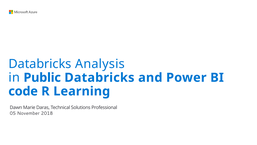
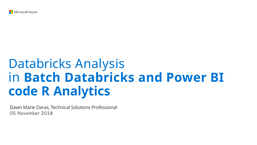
Public: Public -> Batch
Learning: Learning -> Analytics
